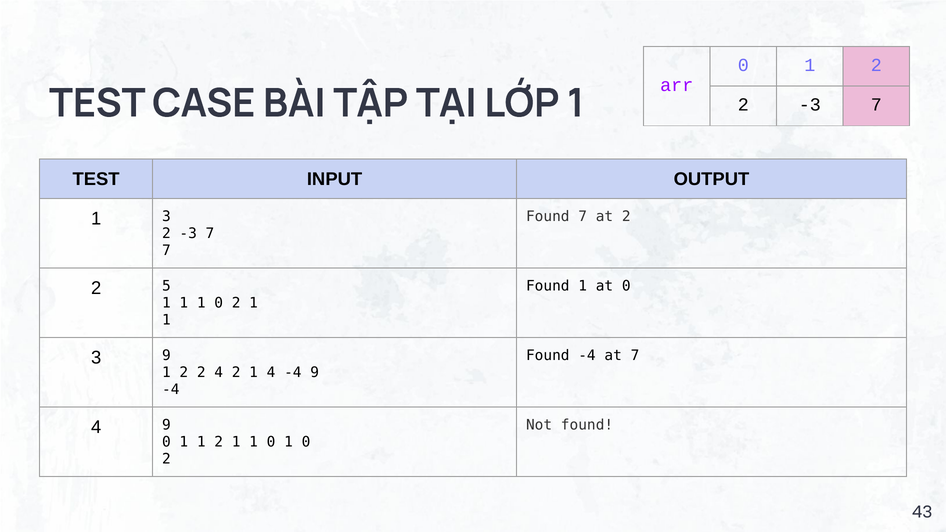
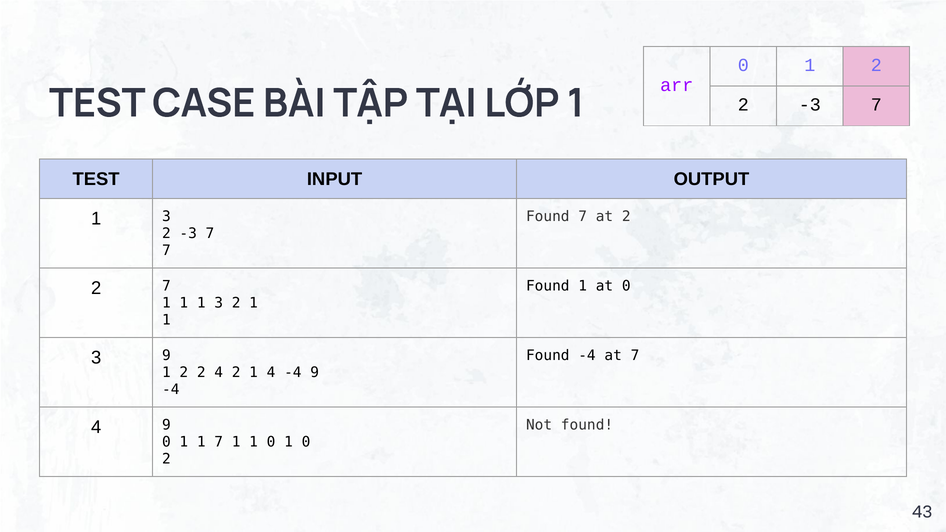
2 5: 5 -> 7
1 1 1 0: 0 -> 3
1 1 2: 2 -> 7
